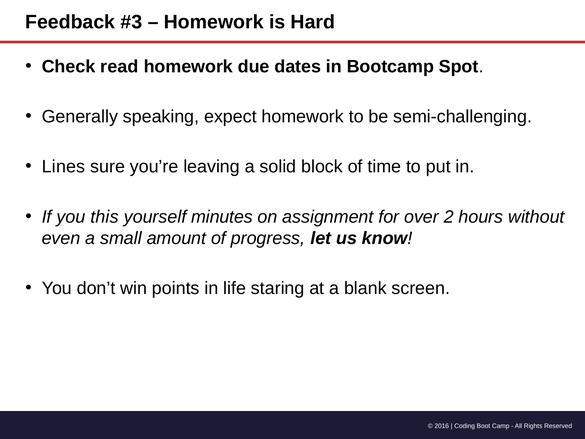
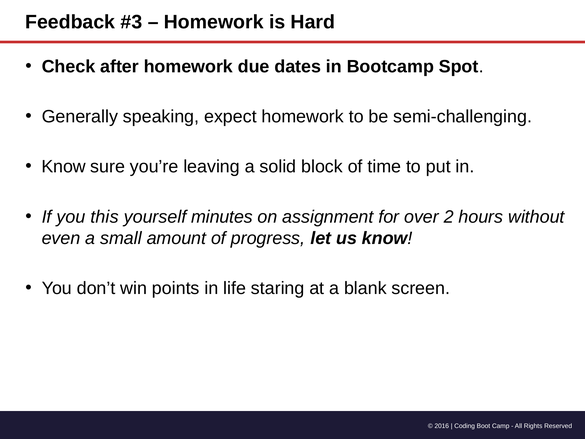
read: read -> after
Lines at (63, 167): Lines -> Know
